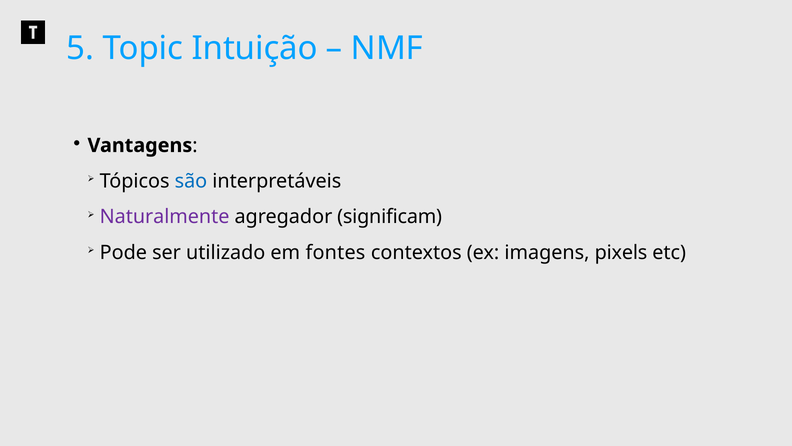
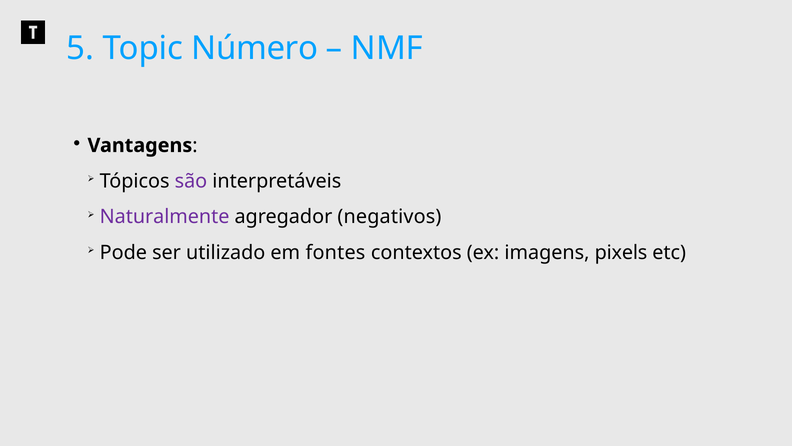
Intuição: Intuição -> Número
são colour: blue -> purple
significam: significam -> negativos
